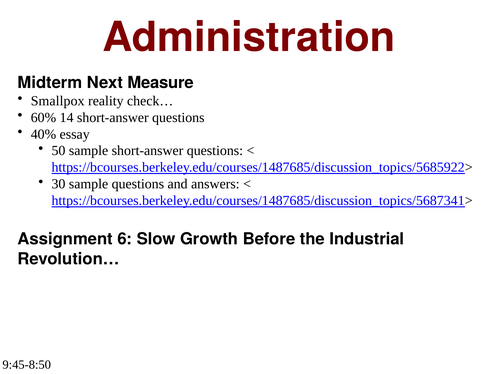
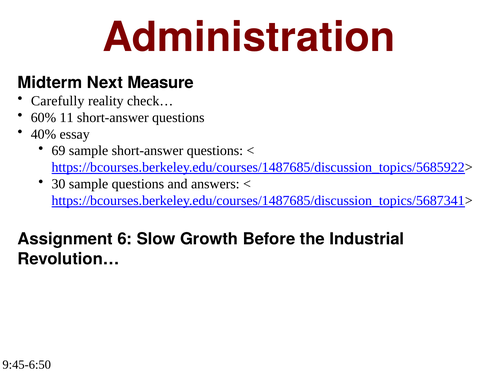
Smallpox: Smallpox -> Carefully
14: 14 -> 11
50: 50 -> 69
9:45-8:50: 9:45-8:50 -> 9:45-6:50
